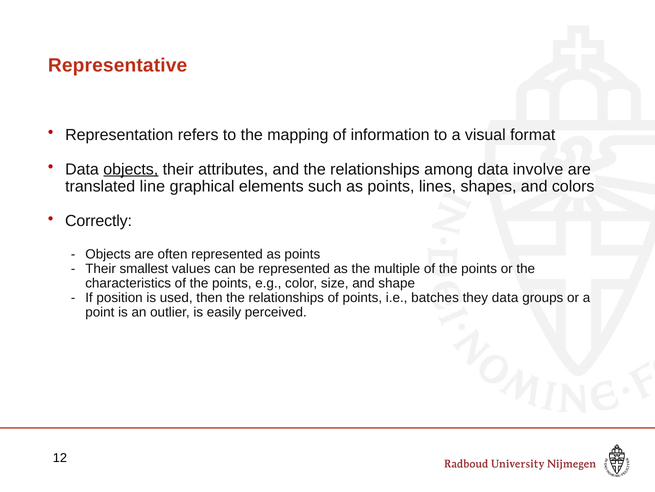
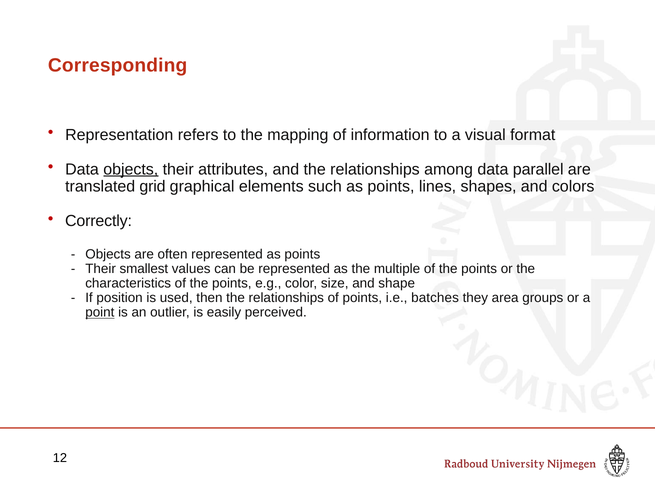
Representative: Representative -> Corresponding
involve: involve -> parallel
line: line -> grid
they data: data -> area
point underline: none -> present
